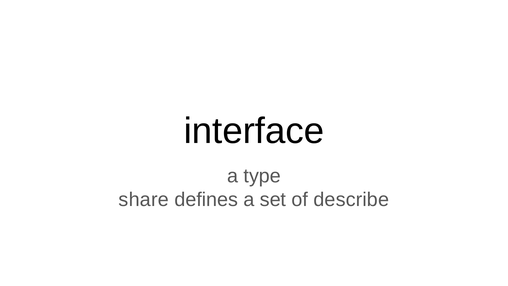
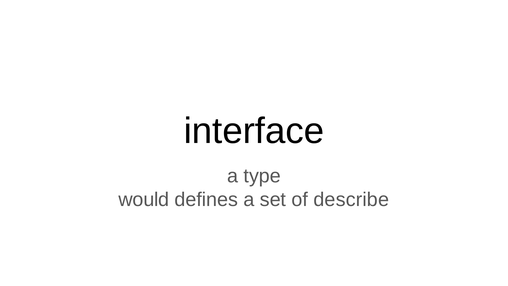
share: share -> would
